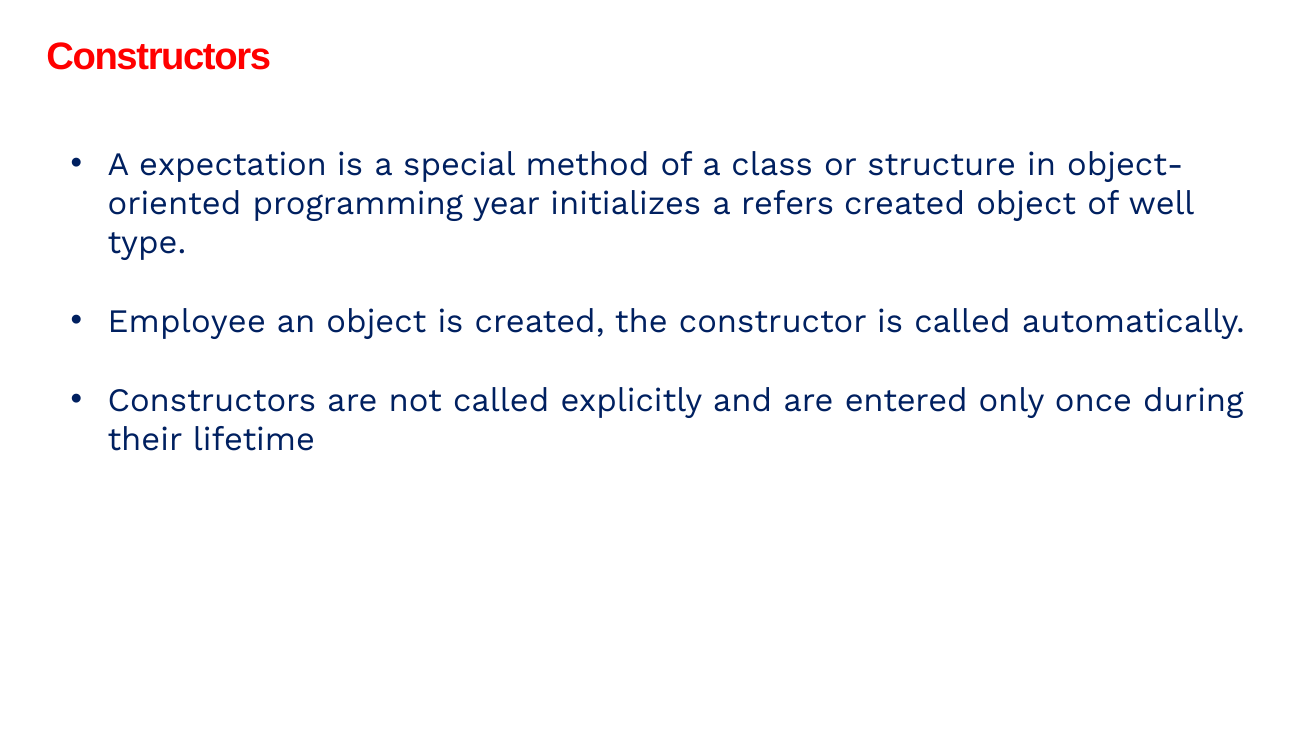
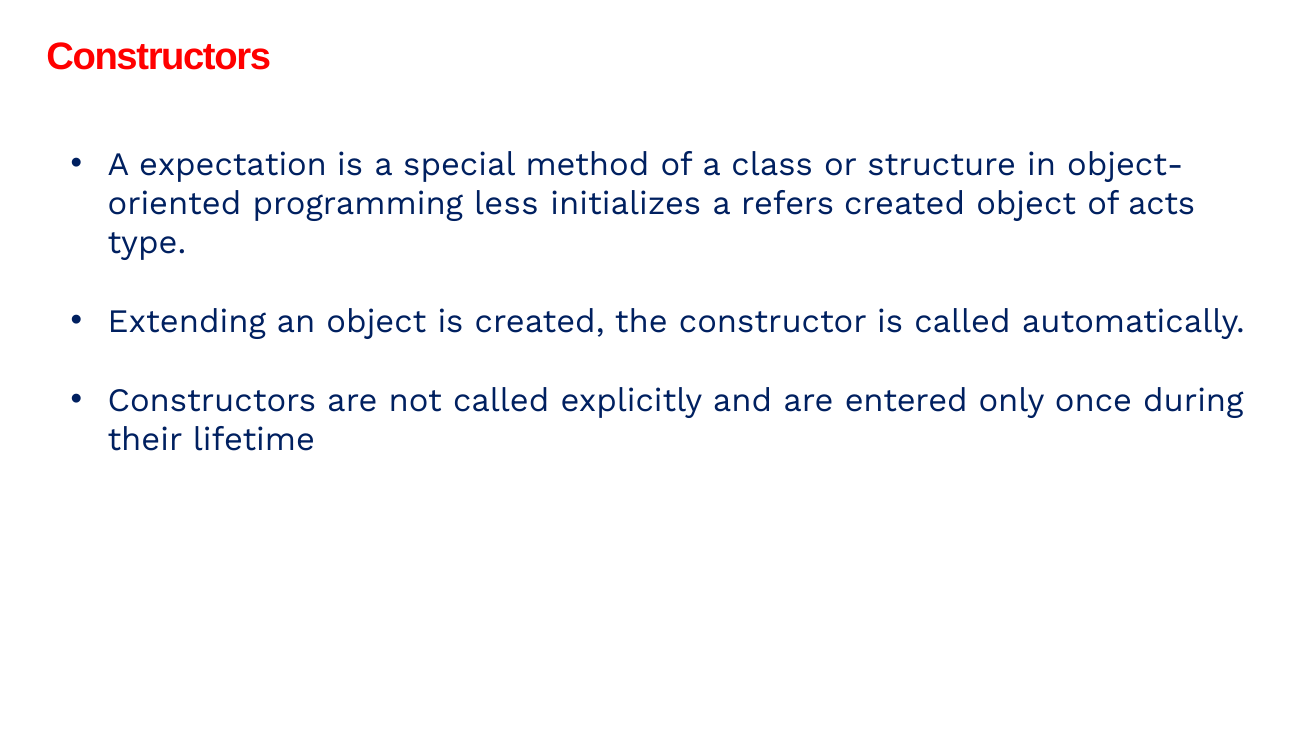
year: year -> less
well: well -> acts
Employee: Employee -> Extending
